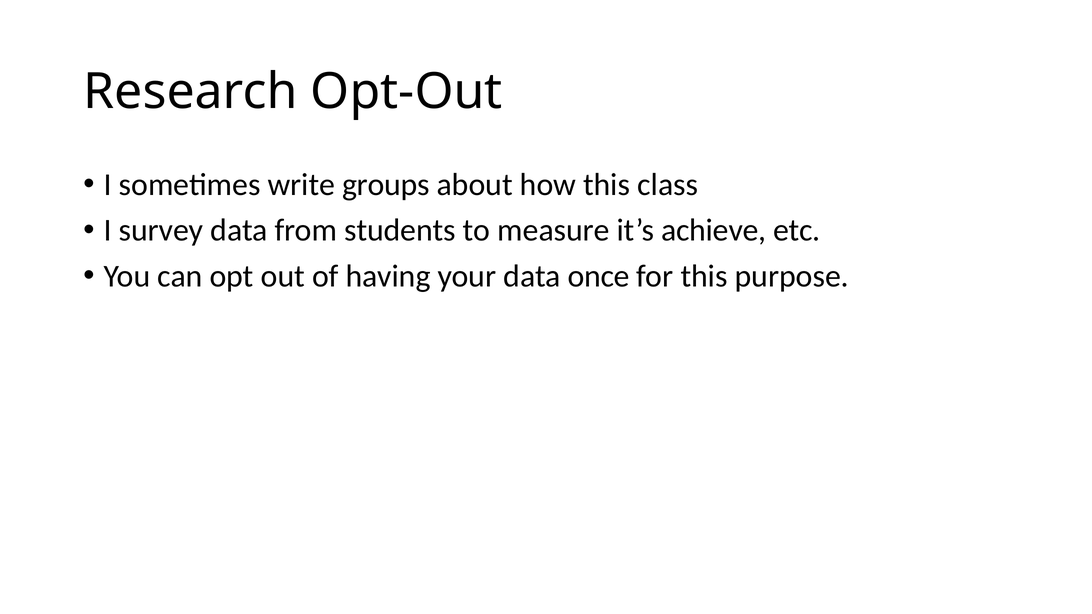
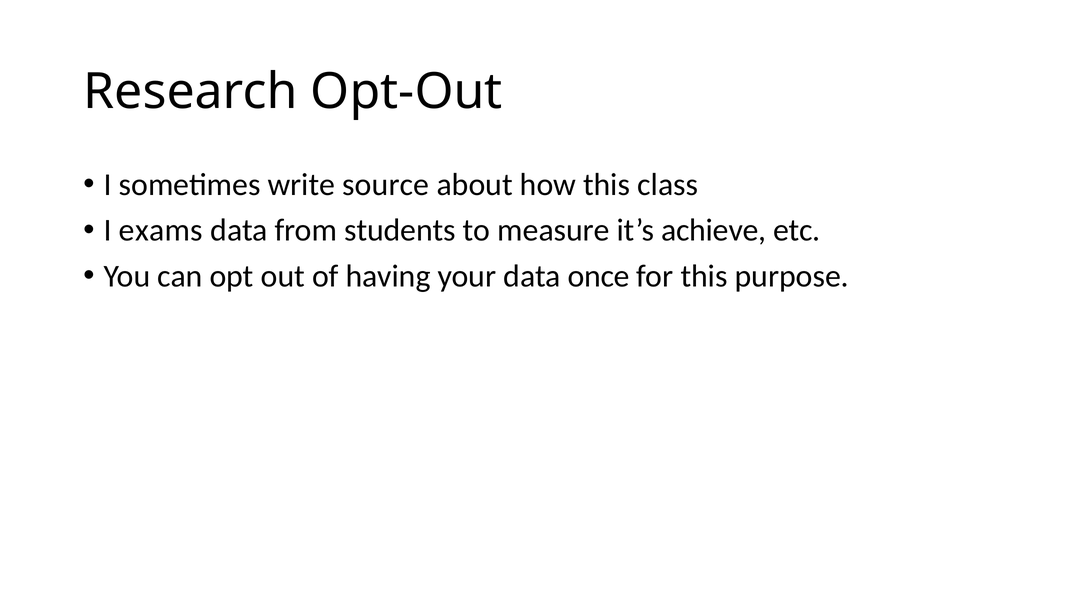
groups: groups -> source
survey: survey -> exams
